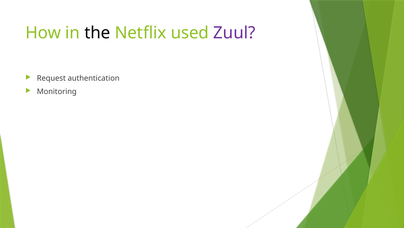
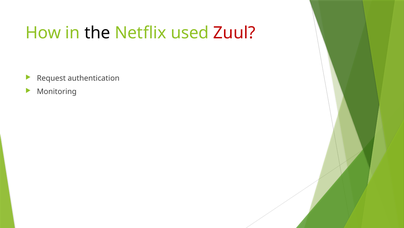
Zuul colour: purple -> red
